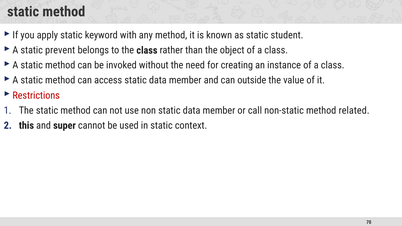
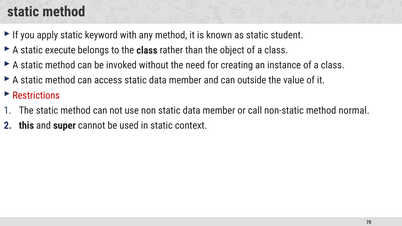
prevent: prevent -> execute
related: related -> normal
